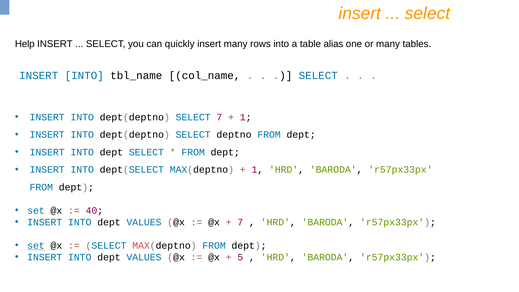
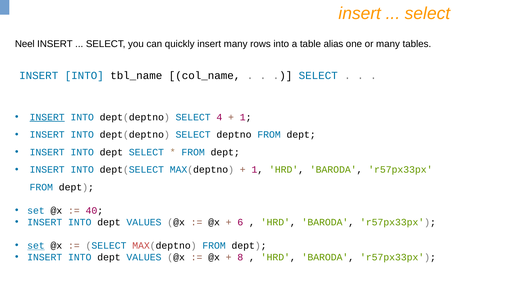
Help: Help -> Neel
INSERT at (47, 117) underline: none -> present
SELECT 7: 7 -> 4
7 at (240, 222): 7 -> 6
5: 5 -> 8
